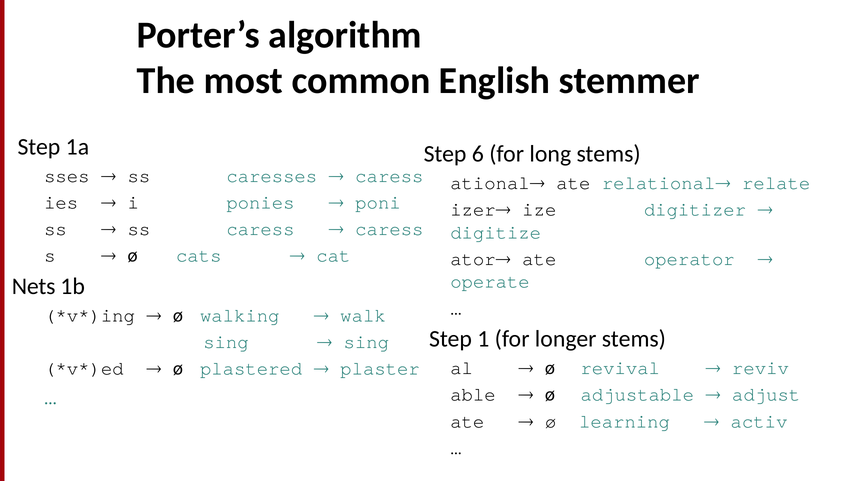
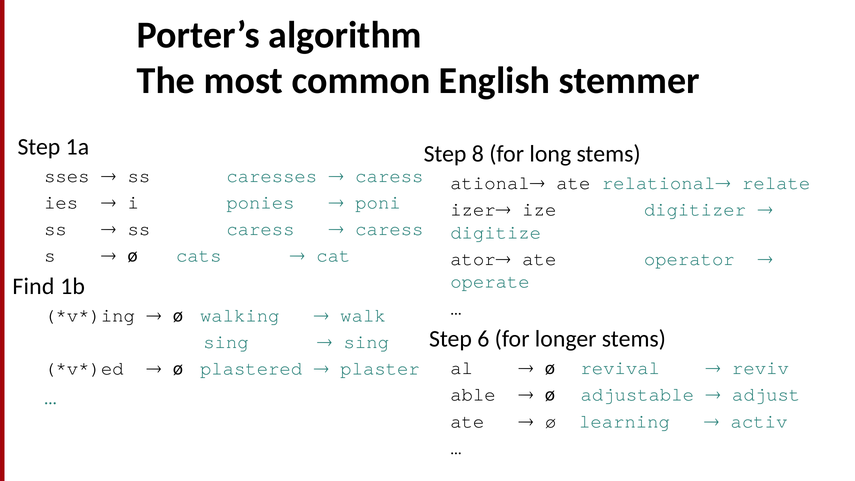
6: 6 -> 8
Nets: Nets -> Find
1: 1 -> 6
